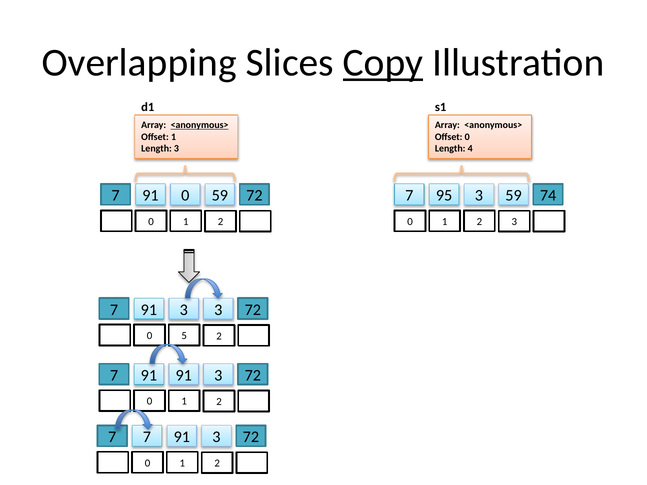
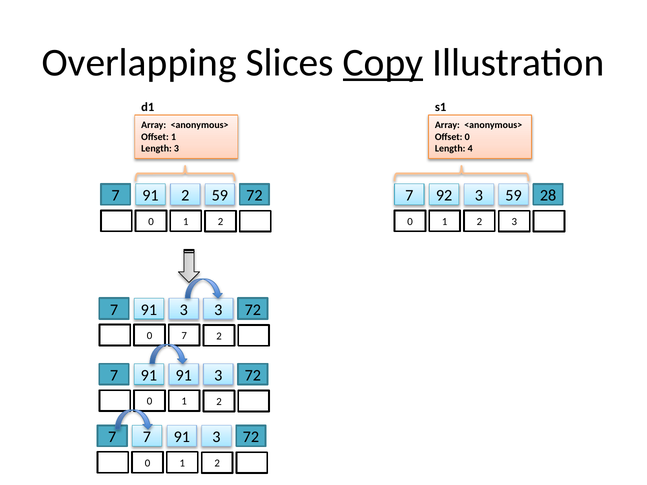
<anonymous> at (200, 125) underline: present -> none
91 0: 0 -> 2
95: 95 -> 92
74: 74 -> 28
0 5: 5 -> 7
